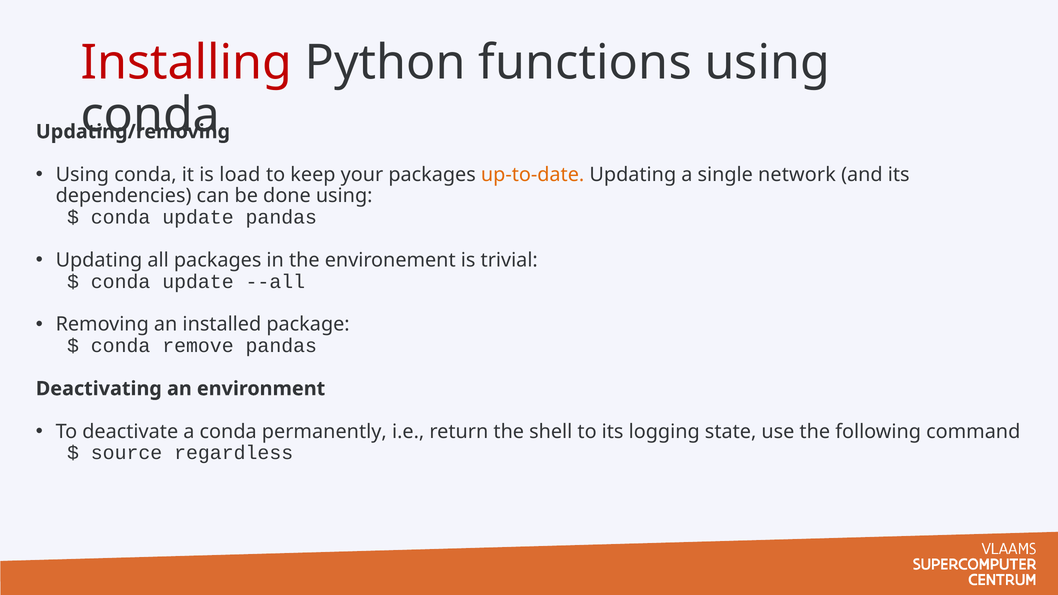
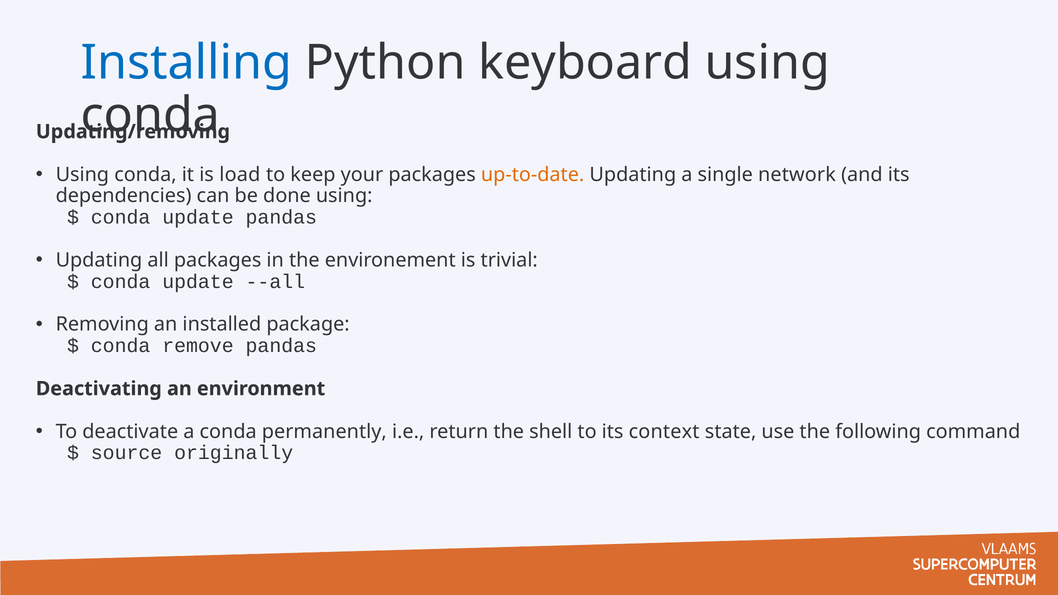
Installing colour: red -> blue
functions: functions -> keyboard
logging: logging -> context
regardless: regardless -> originally
